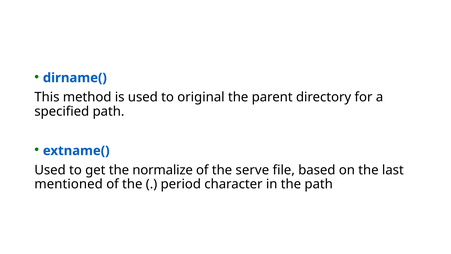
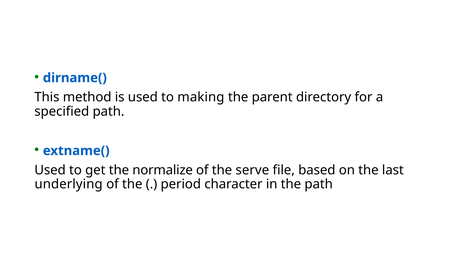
original: original -> making
mentioned: mentioned -> underlying
